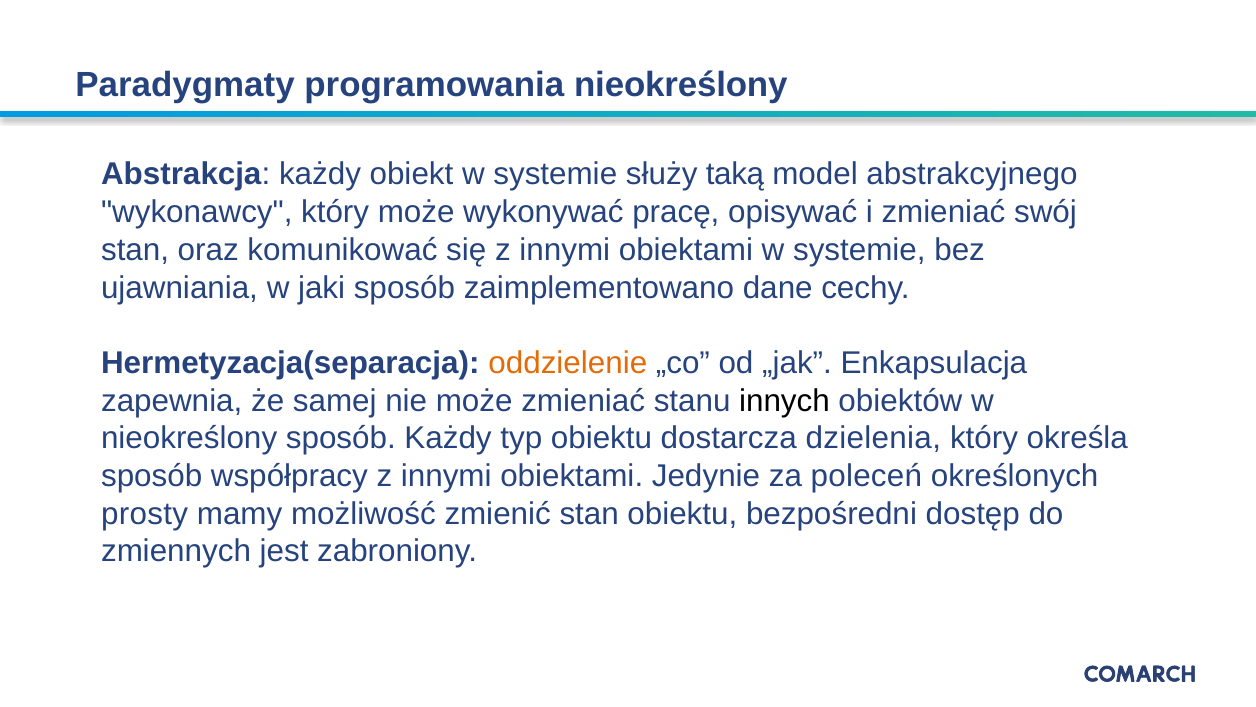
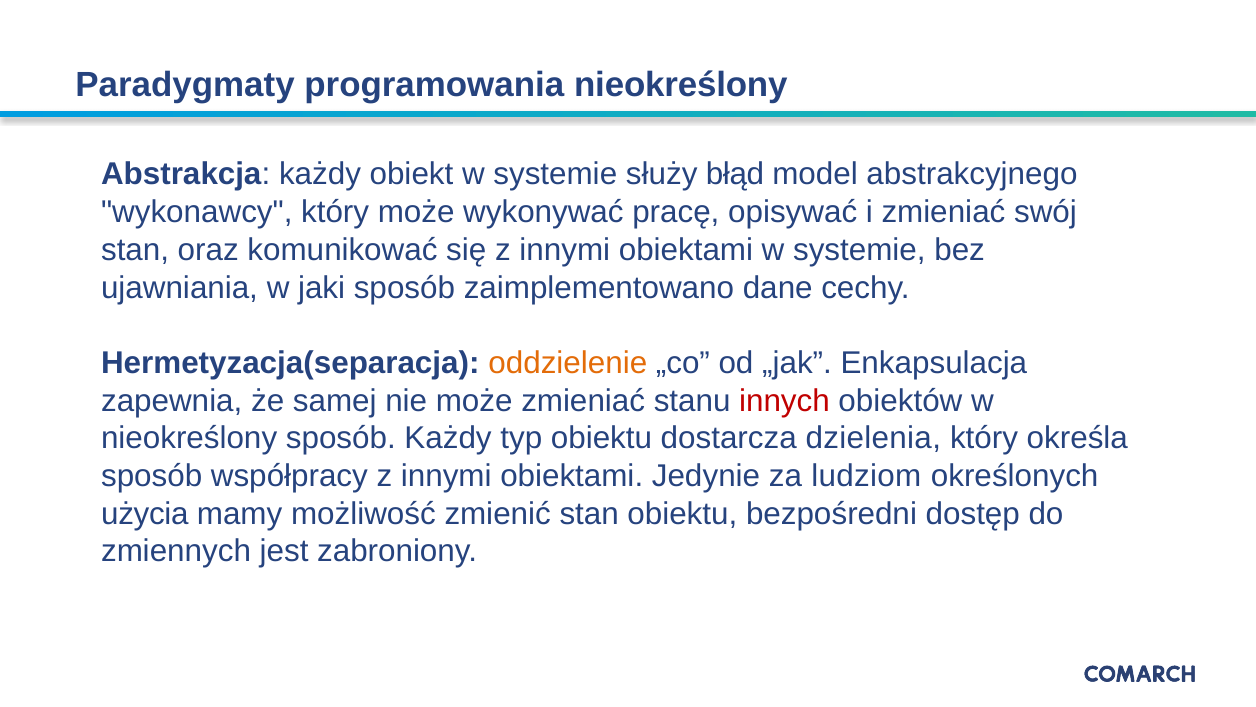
taką: taką -> błąd
innych colour: black -> red
poleceń: poleceń -> ludziom
prosty: prosty -> użycia
